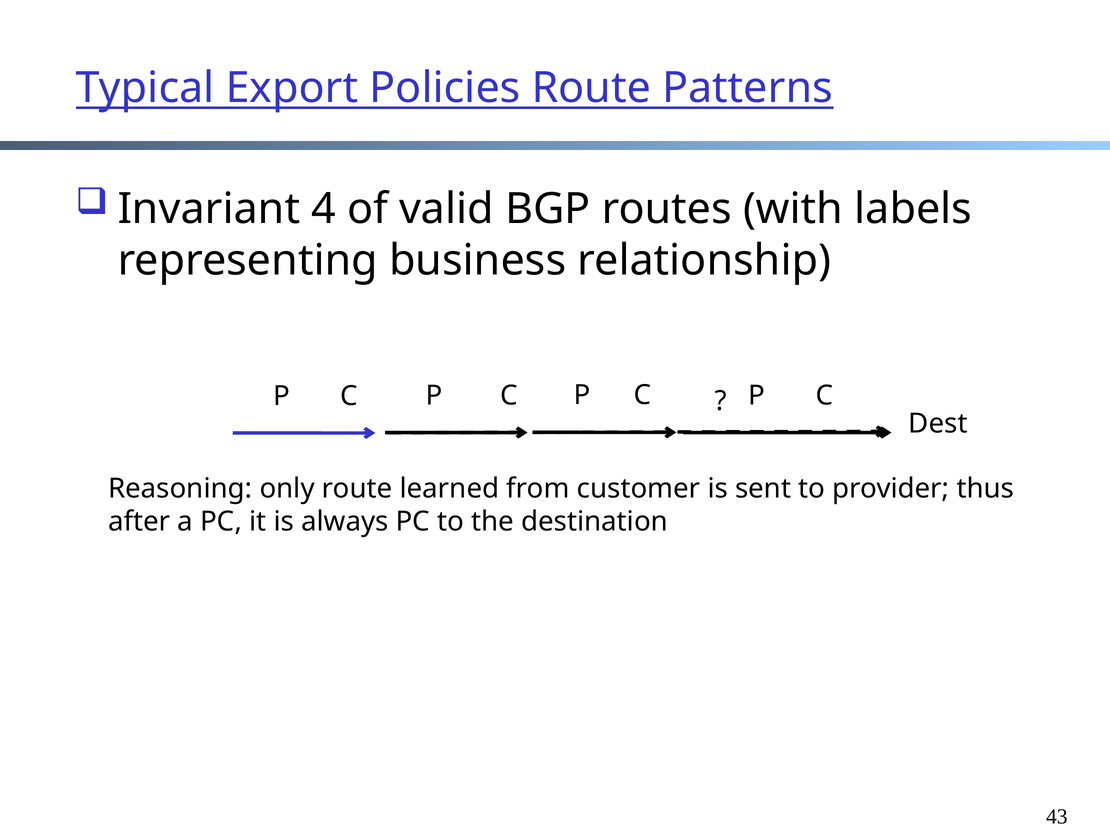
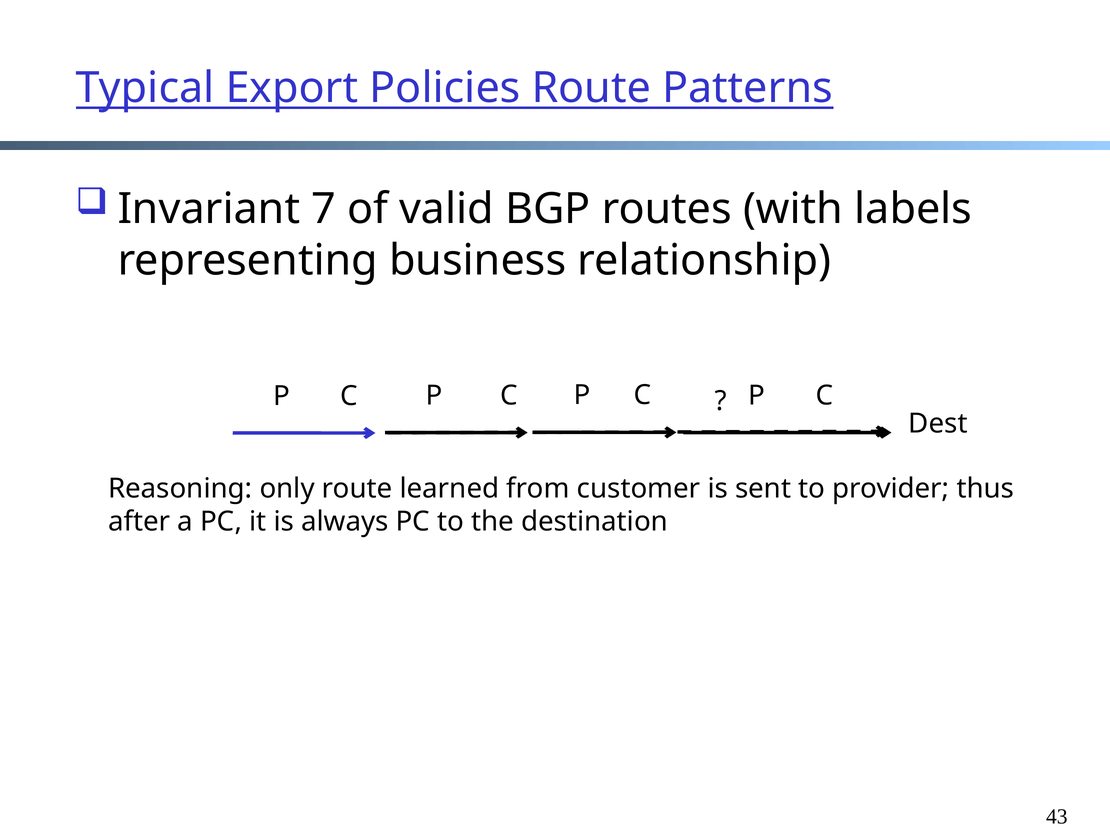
4: 4 -> 7
